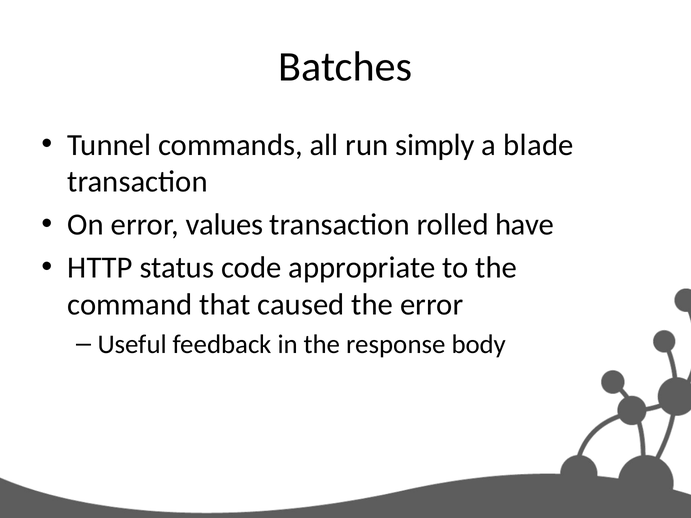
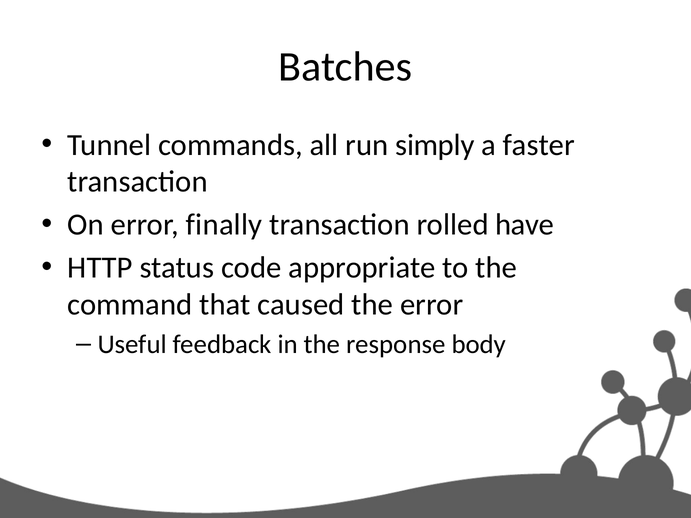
blade: blade -> faster
values: values -> finally
